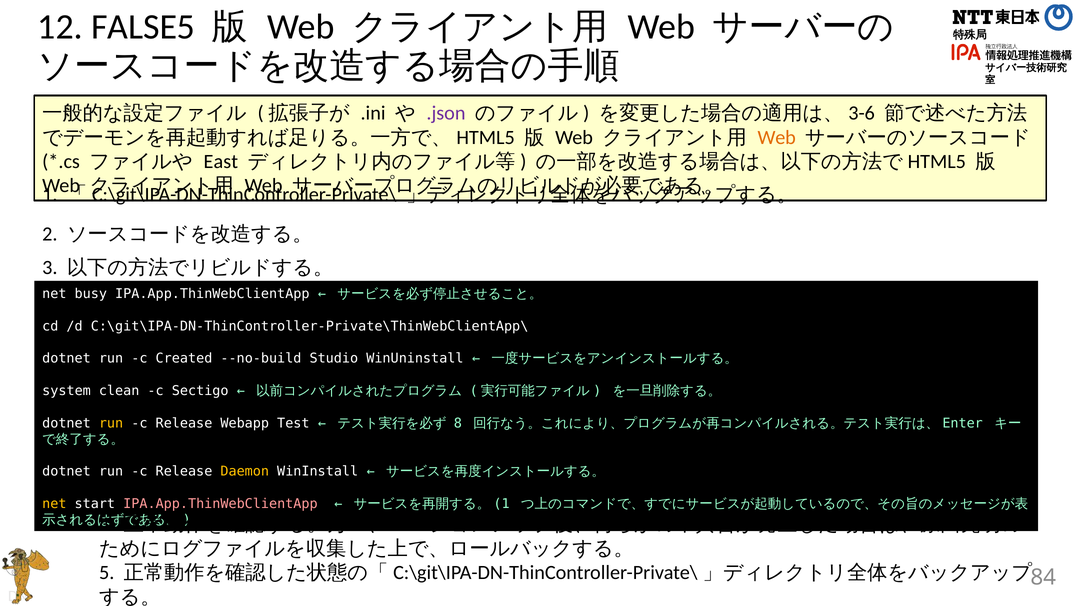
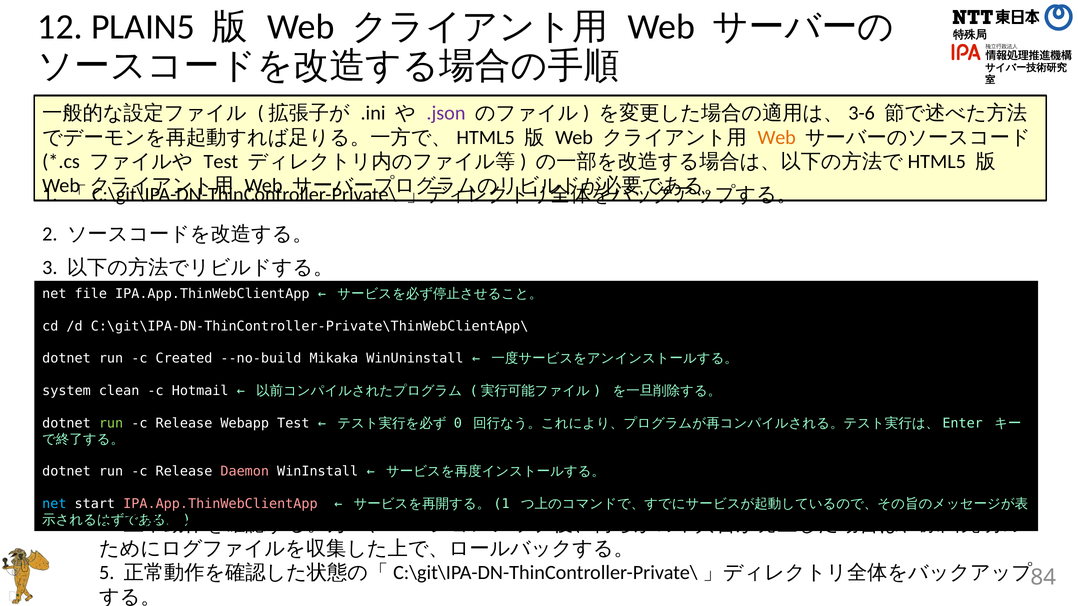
FALSE5: FALSE5 -> PLAIN5
East at (221, 162): East -> Test
busy: busy -> file
Studio: Studio -> Mikaka
Sectigo: Sectigo -> Hotmail
run at (111, 423) colour: yellow -> light green
8: 8 -> 0
Daemon colour: yellow -> pink
net at (54, 504) colour: yellow -> light blue
